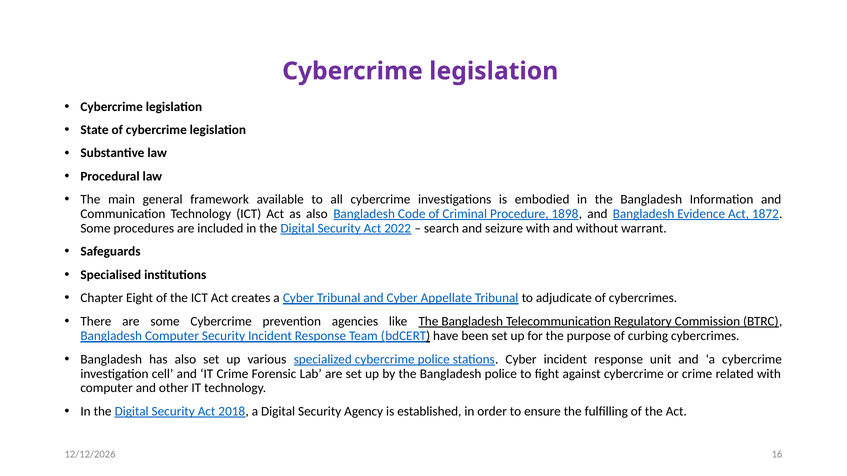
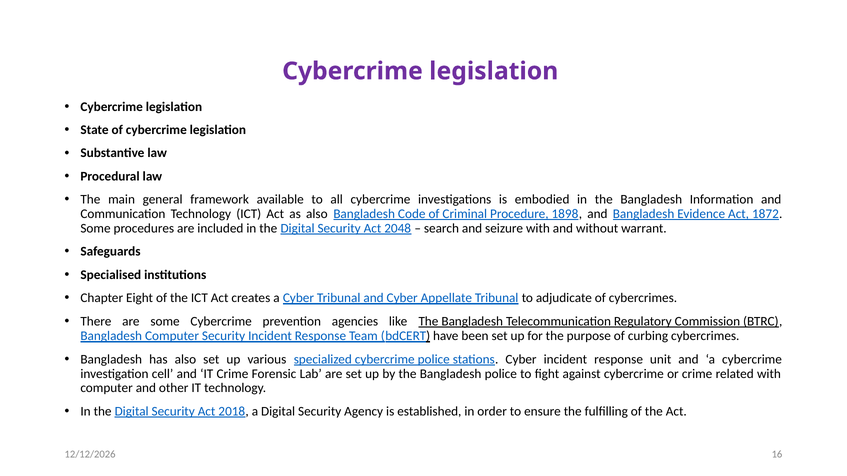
2022: 2022 -> 2048
